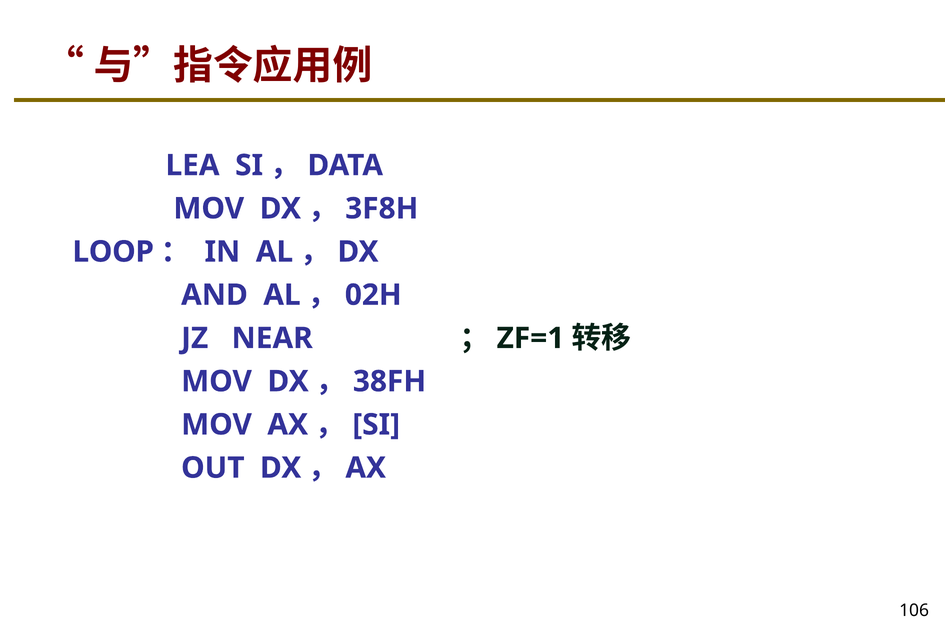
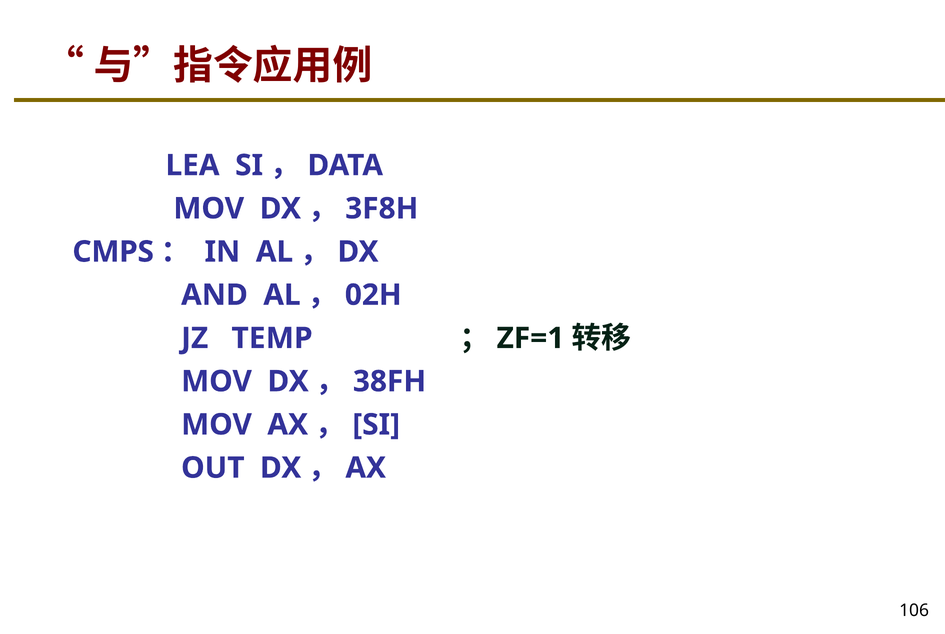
LOOP: LOOP -> CMPS
NEAR: NEAR -> TEMP
